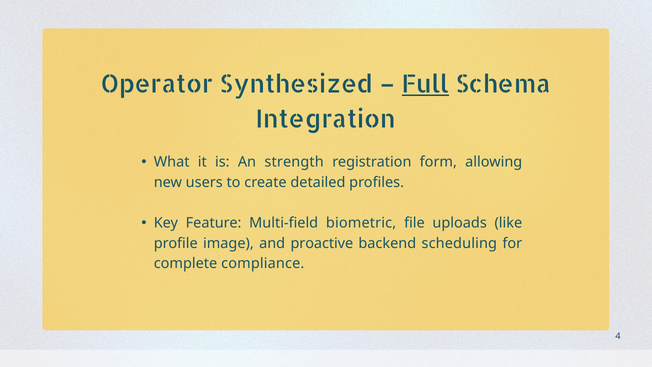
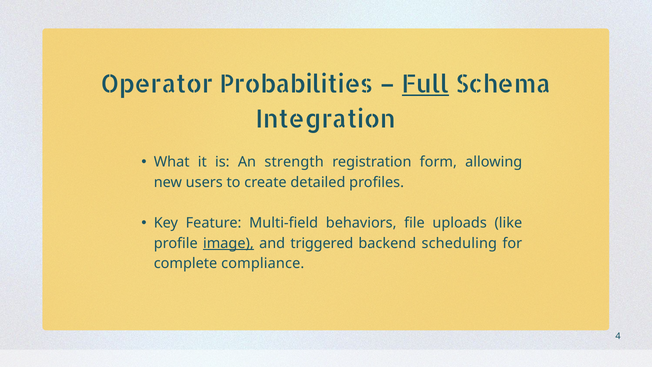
Synthesized: Synthesized -> Probabilities
biometric: biometric -> behaviors
image underline: none -> present
proactive: proactive -> triggered
